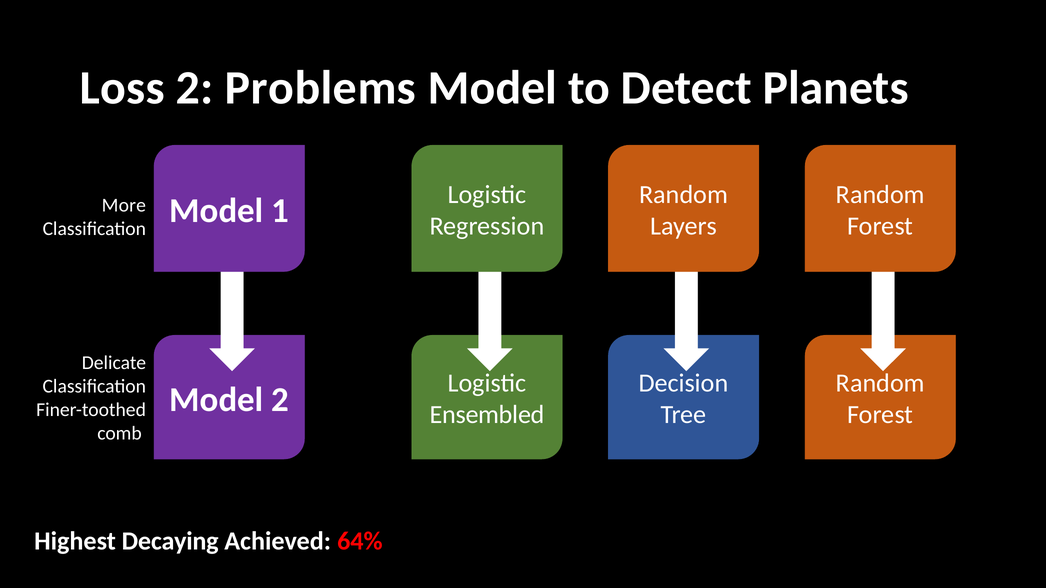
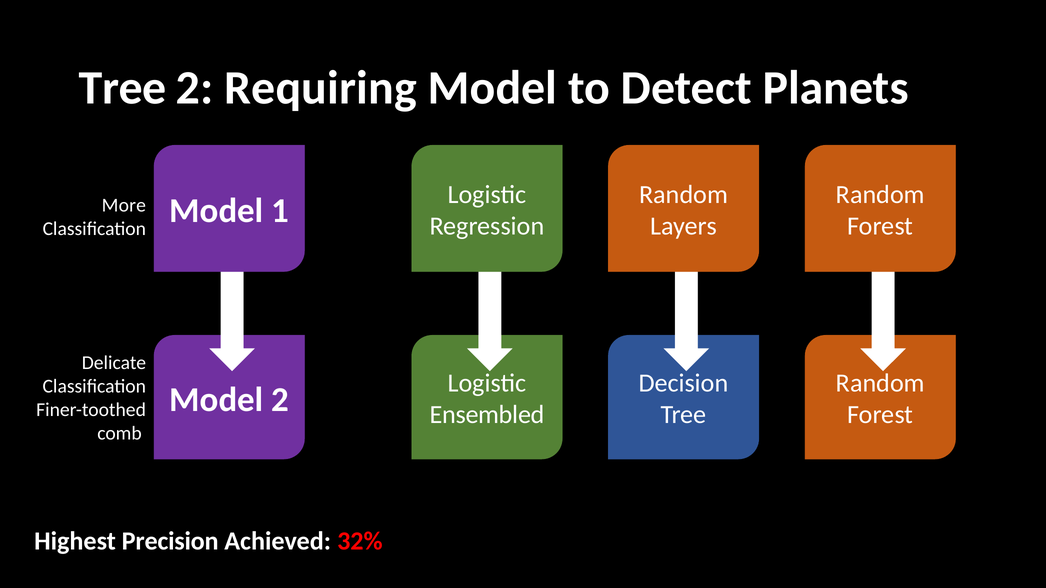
Loss at (122, 88): Loss -> Tree
Problems: Problems -> Requiring
Decaying: Decaying -> Precision
64%: 64% -> 32%
